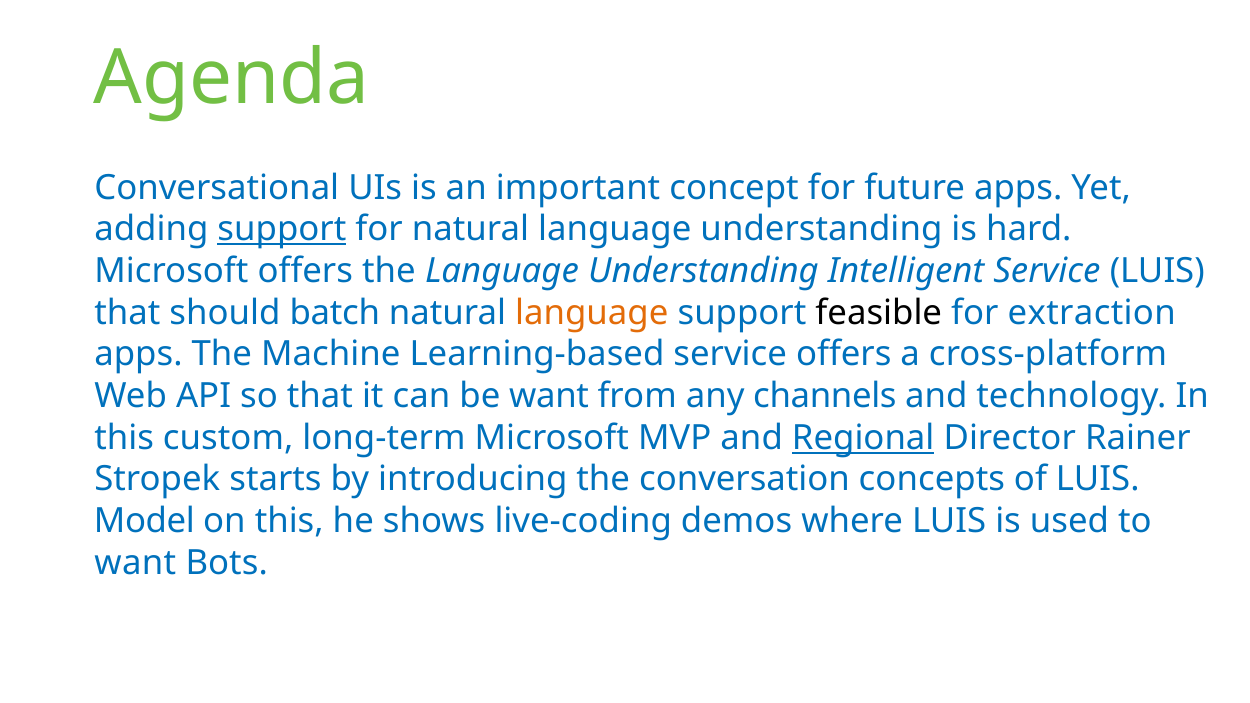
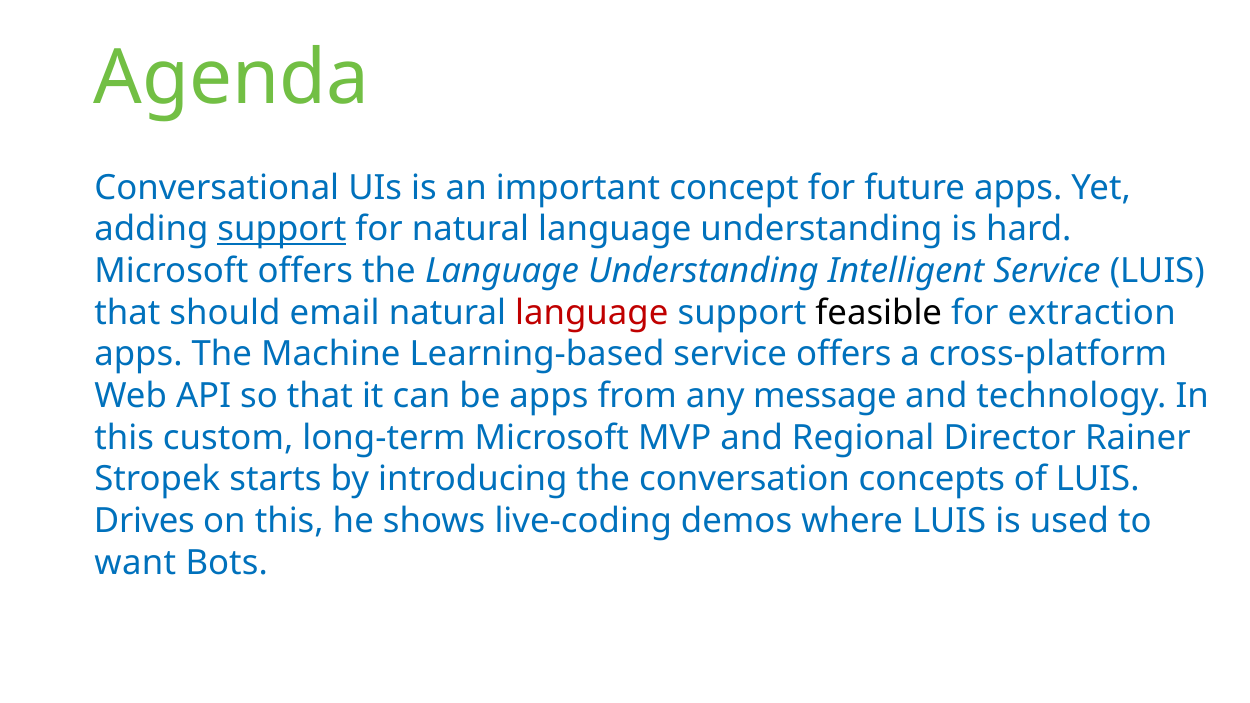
batch: batch -> email
language at (592, 313) colour: orange -> red
be want: want -> apps
channels: channels -> message
Regional underline: present -> none
Model: Model -> Drives
